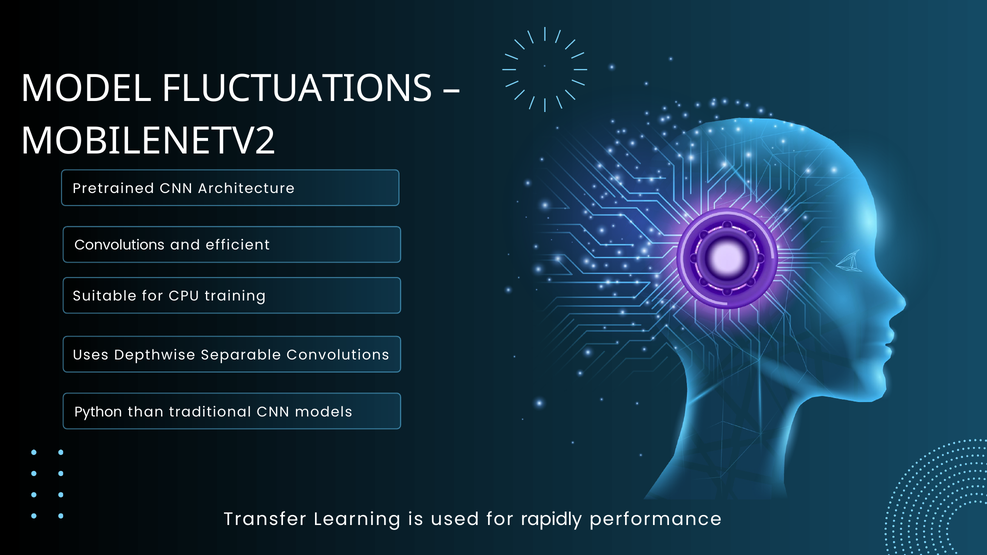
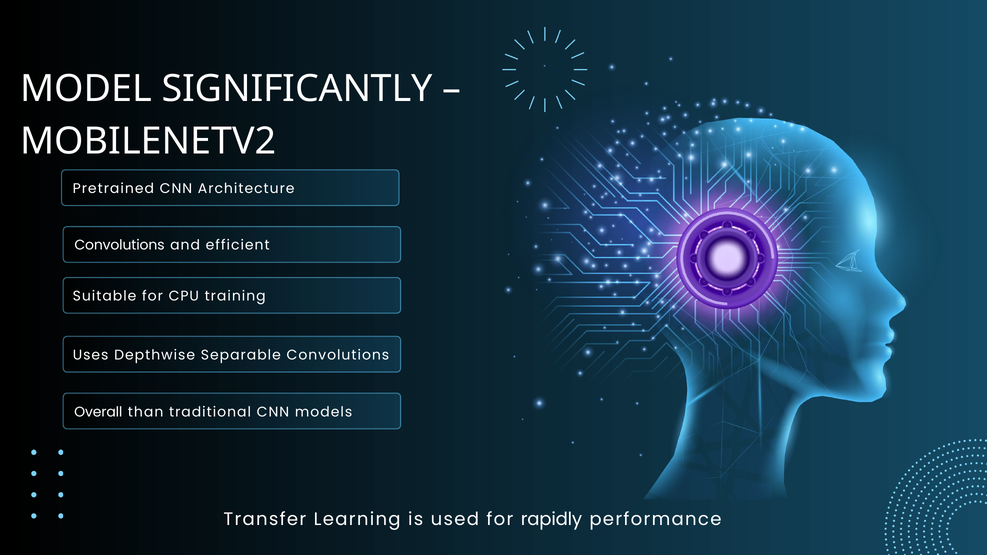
FLUCTUATIONS: FLUCTUATIONS -> SIGNIFICANTLY
Python: Python -> Overall
